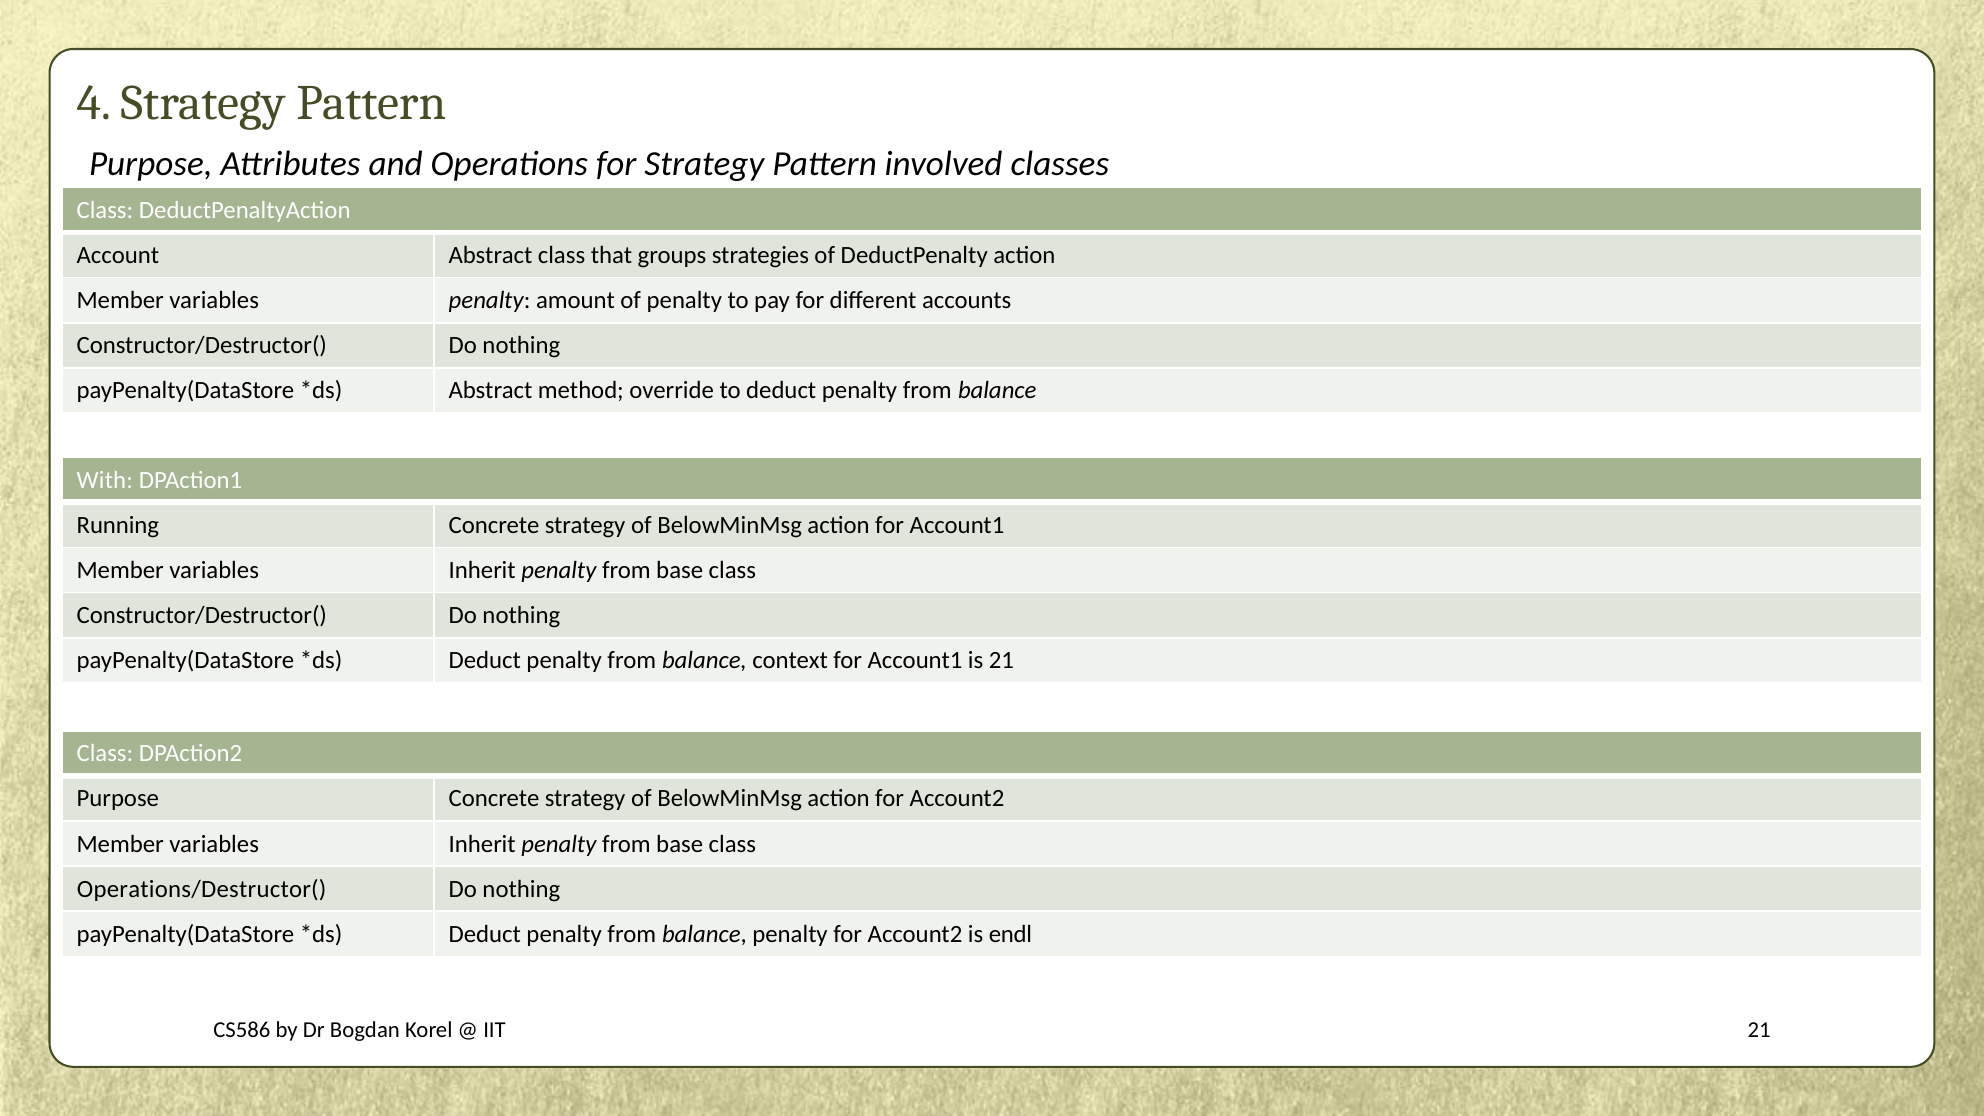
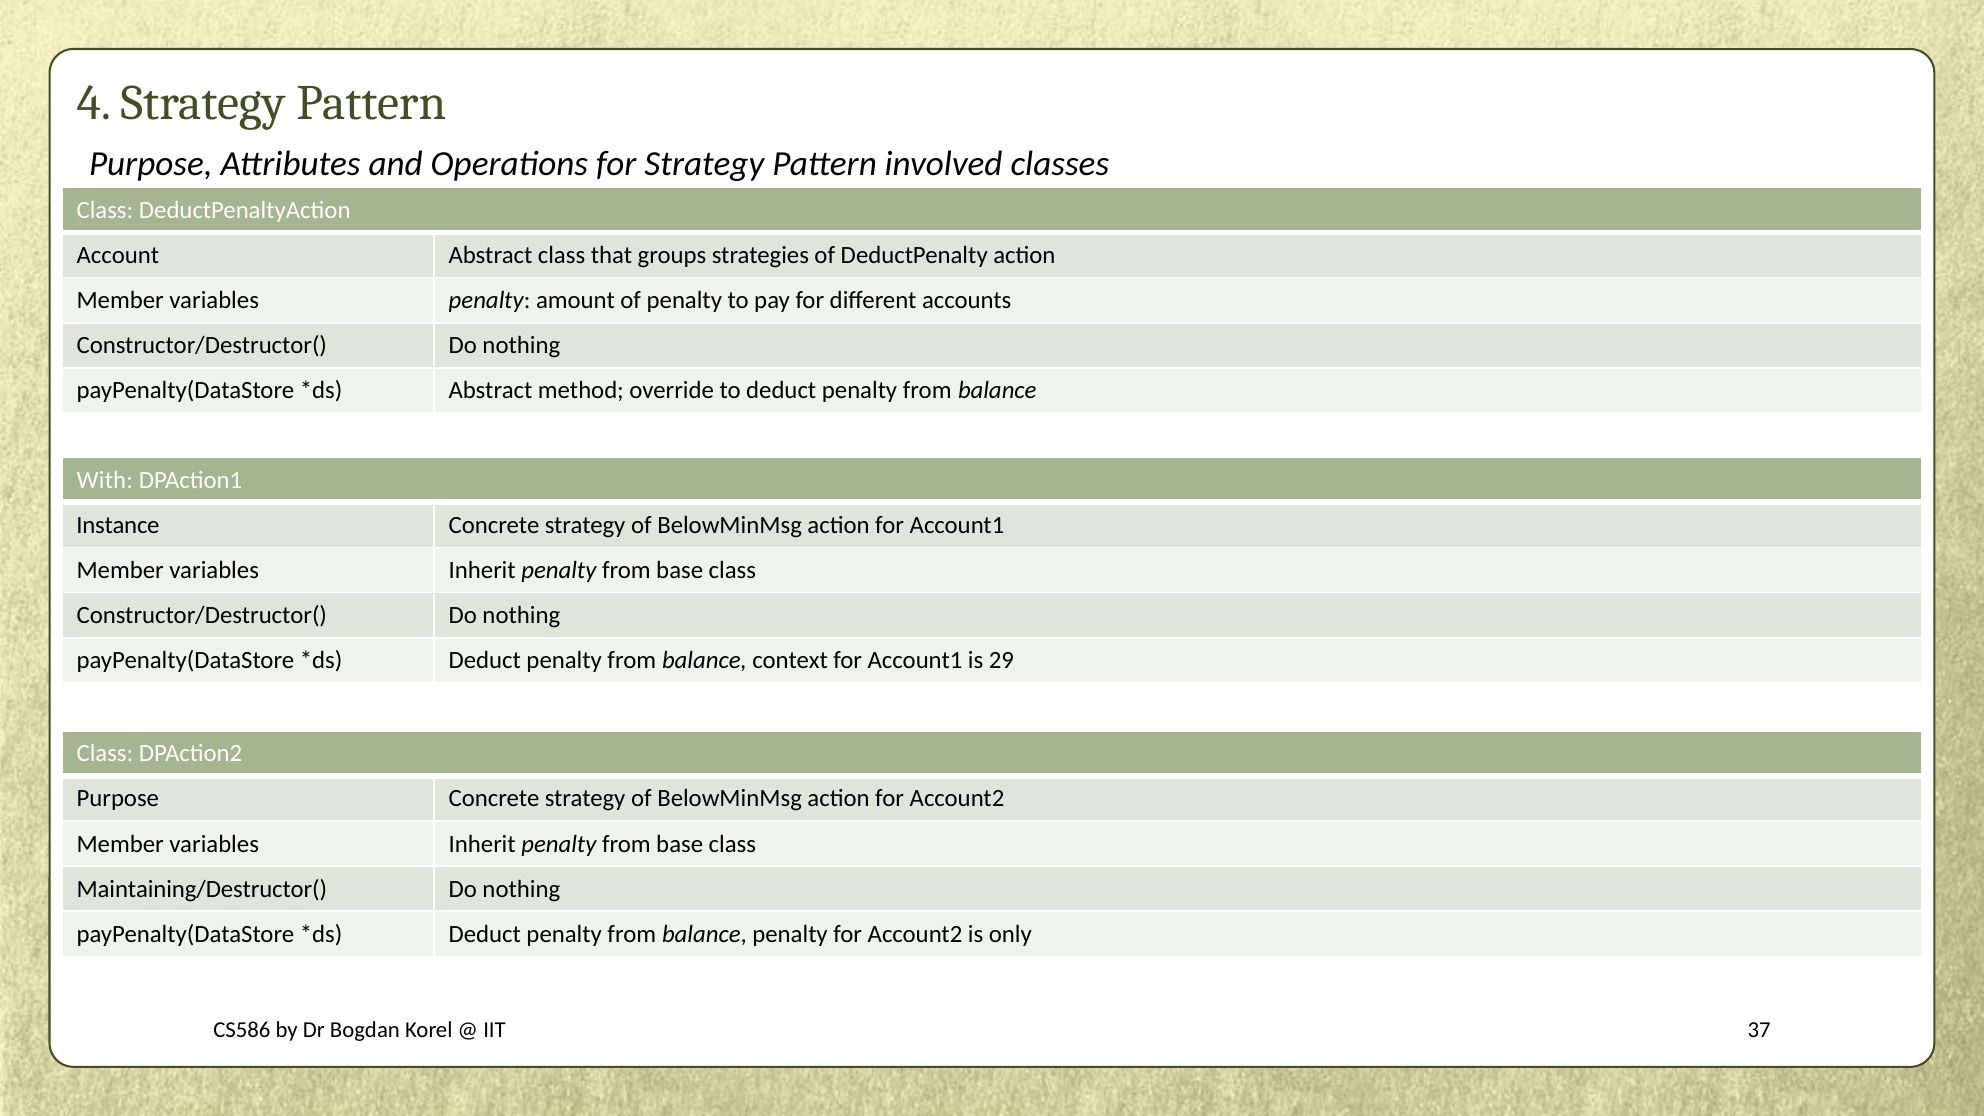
Running: Running -> Instance
is 21: 21 -> 29
Operations/Destructor(: Operations/Destructor( -> Maintaining/Destructor(
endl: endl -> only
IIT 21: 21 -> 37
